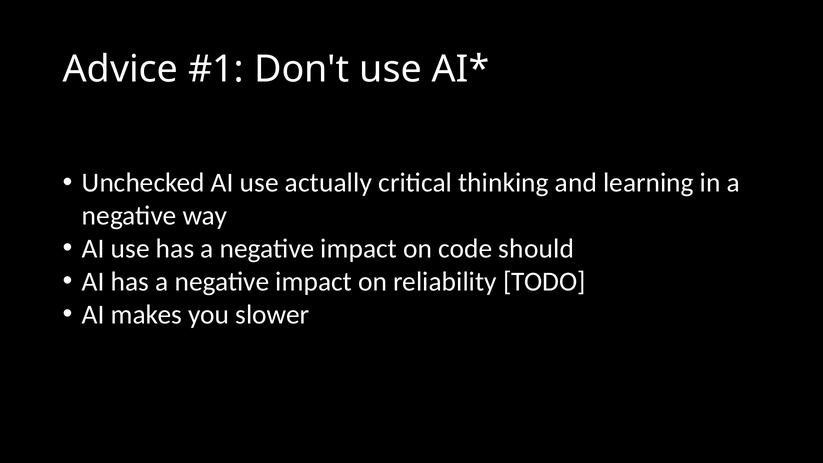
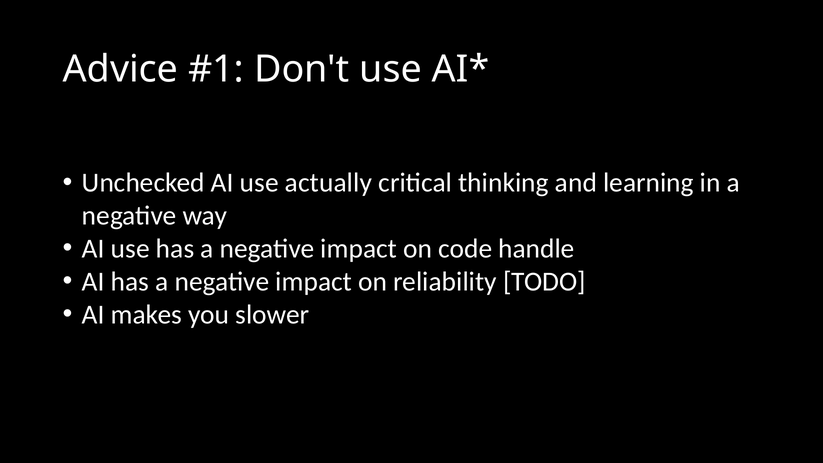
should: should -> handle
